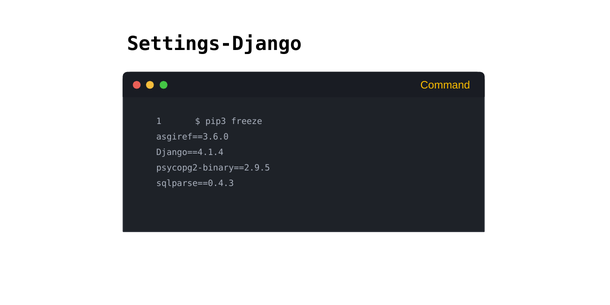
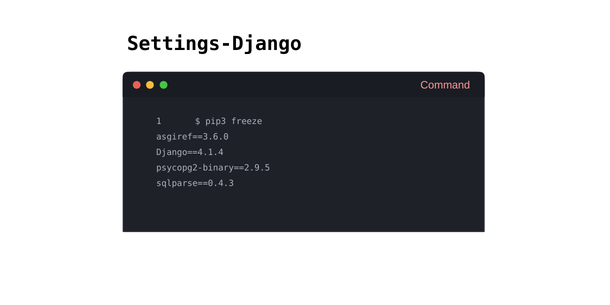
Command colour: yellow -> pink
